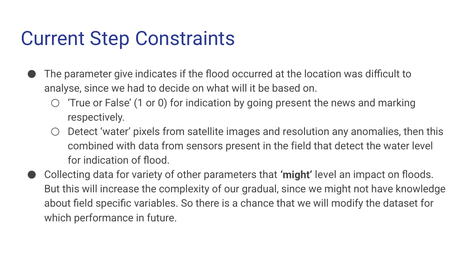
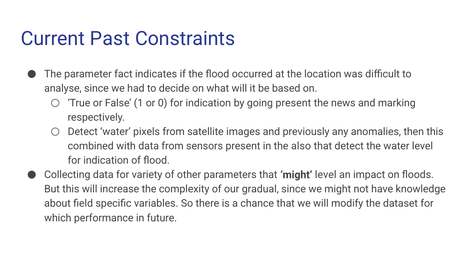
Step: Step -> Past
give: give -> fact
resolution: resolution -> previously
the field: field -> also
